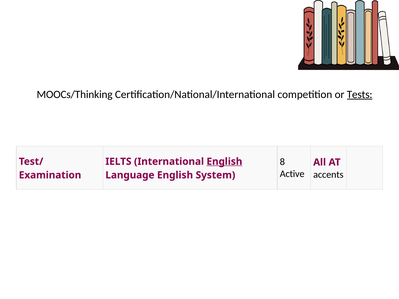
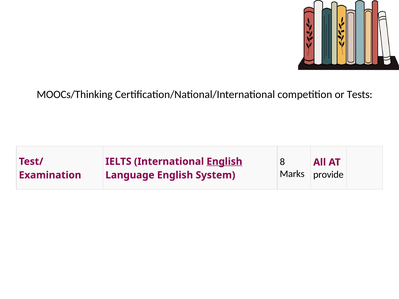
Tests underline: present -> none
Active: Active -> Marks
accents: accents -> provide
